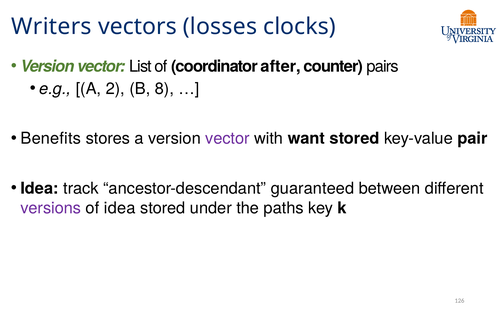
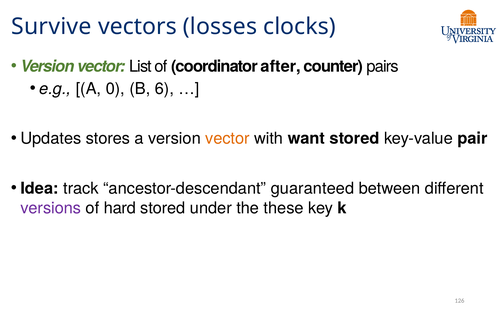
Writers: Writers -> Survive
2: 2 -> 0
8: 8 -> 6
Benefits: Benefits -> Updates
vector at (227, 139) colour: purple -> orange
of idea: idea -> hard
paths: paths -> these
